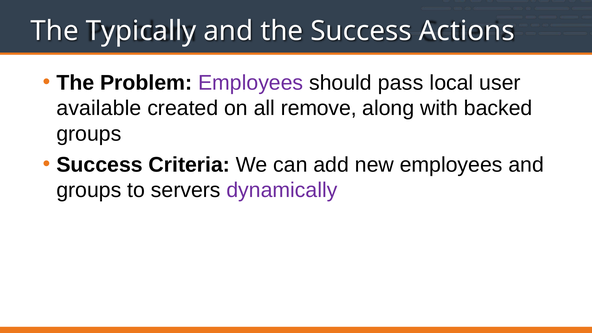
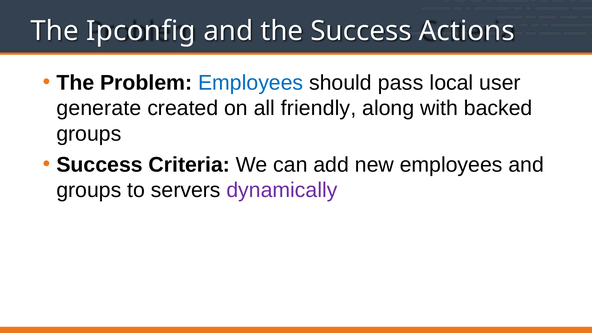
Typically: Typically -> Ipconfig
Employees at (251, 83) colour: purple -> blue
available: available -> generate
remove: remove -> friendly
